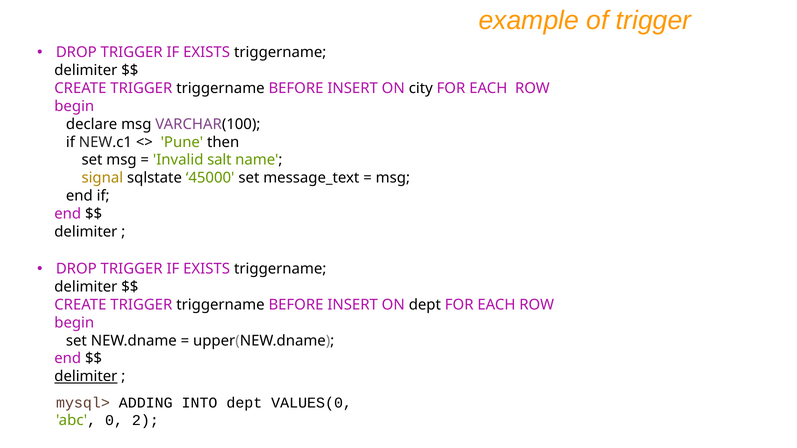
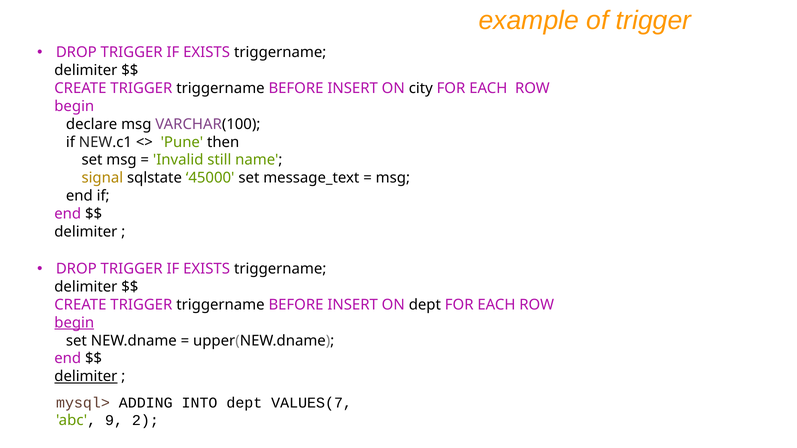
salt: salt -> still
begin at (74, 323) underline: none -> present
VALUES(0: VALUES(0 -> VALUES(7
0: 0 -> 9
